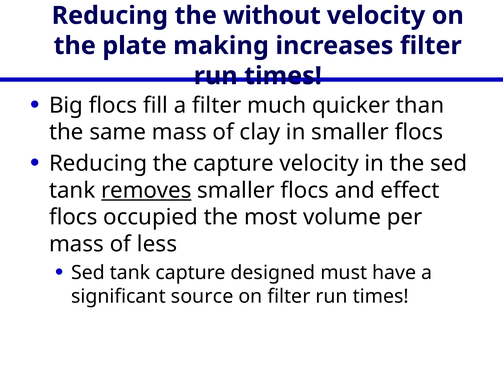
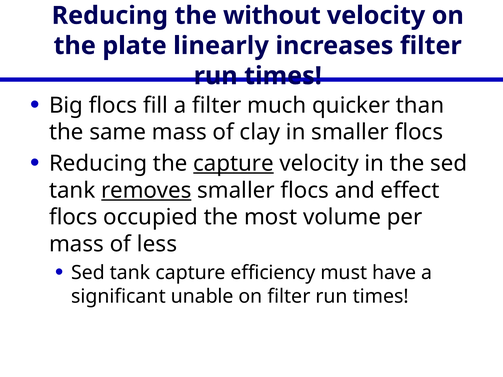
making: making -> linearly
capture at (234, 164) underline: none -> present
designed: designed -> efficiency
source: source -> unable
